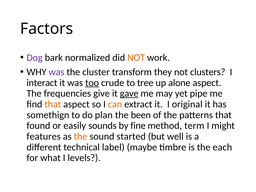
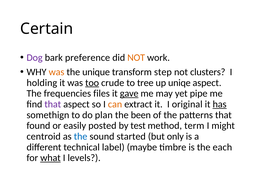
Factors: Factors -> Certain
normalized: normalized -> preference
was at (57, 72) colour: purple -> orange
cluster: cluster -> unique
they: they -> step
interact: interact -> holding
alone: alone -> uniqe
give: give -> files
that at (53, 104) colour: orange -> purple
has underline: none -> present
sounds: sounds -> posted
fine: fine -> test
features: features -> centroid
the at (81, 136) colour: orange -> blue
well: well -> only
what underline: none -> present
